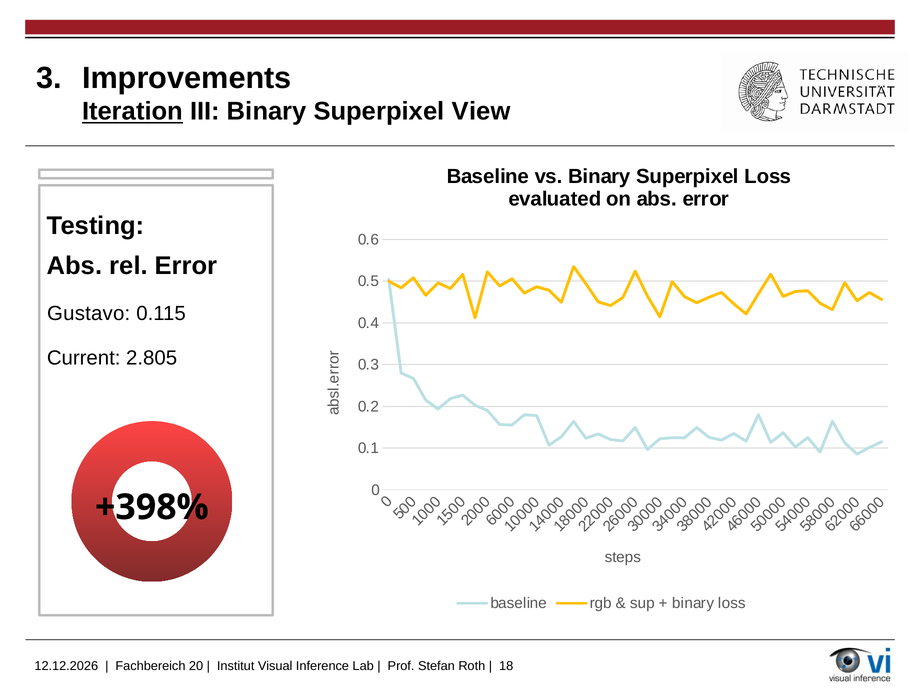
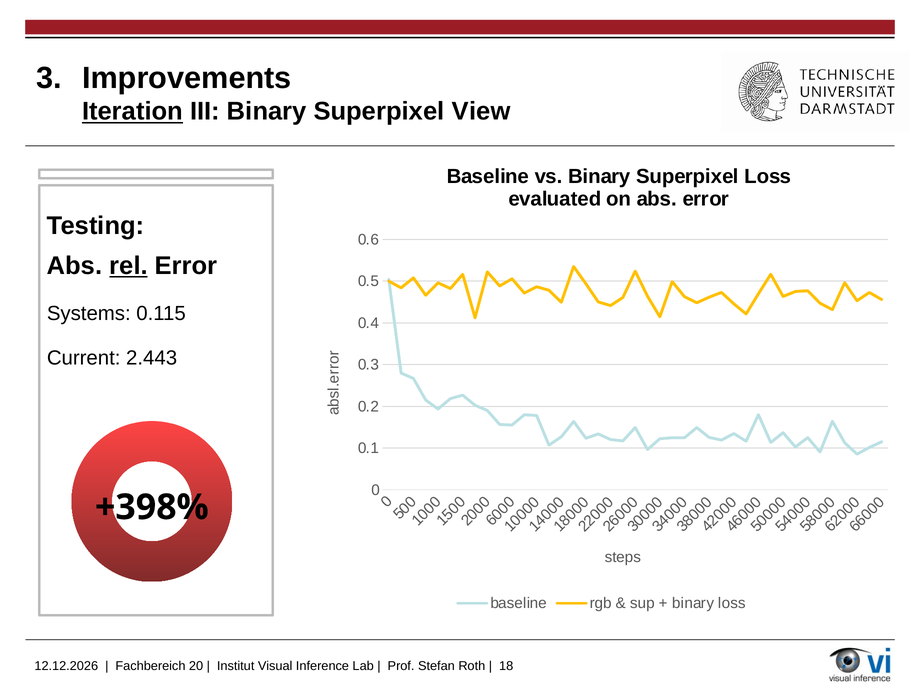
rel underline: none -> present
Gustavo: Gustavo -> Systems
2.805: 2.805 -> 2.443
